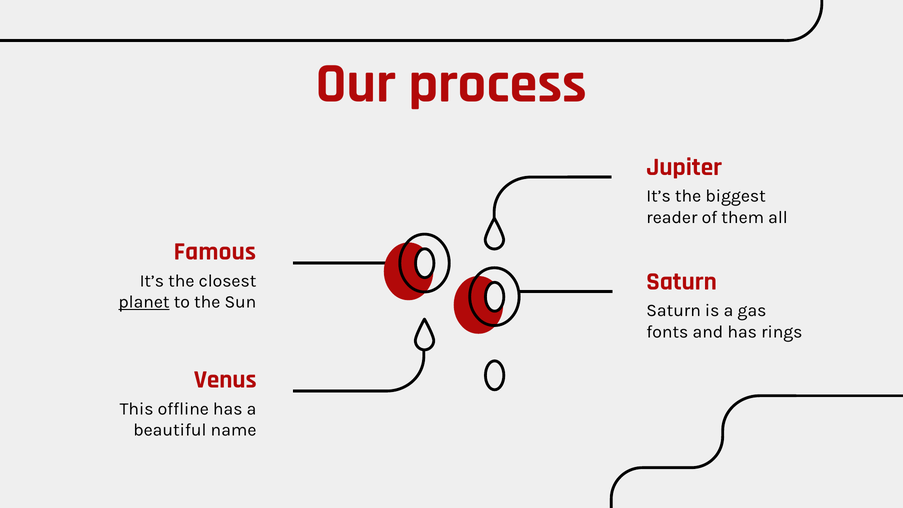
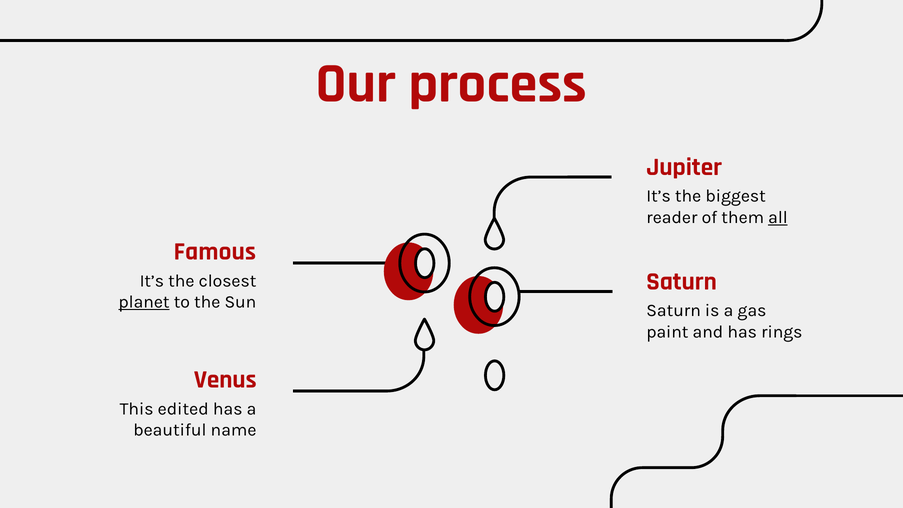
all underline: none -> present
fonts: fonts -> paint
offline: offline -> edited
